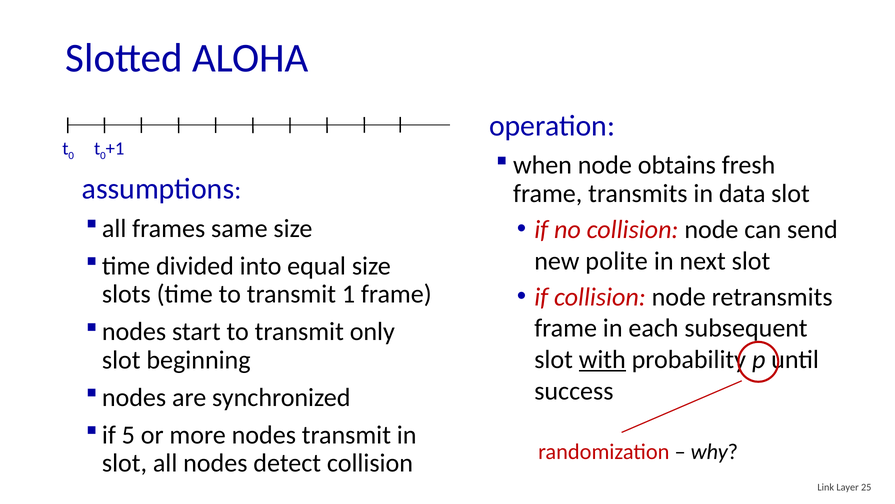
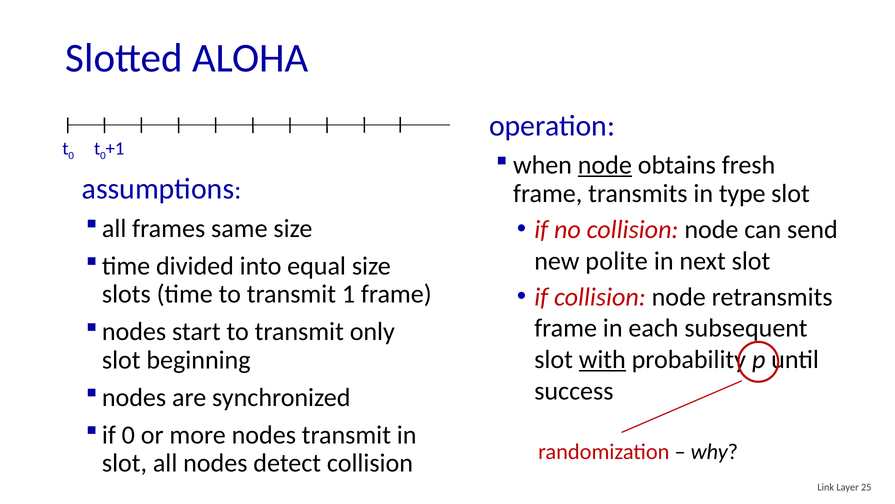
node at (605, 165) underline: none -> present
data: data -> type
if 5: 5 -> 0
